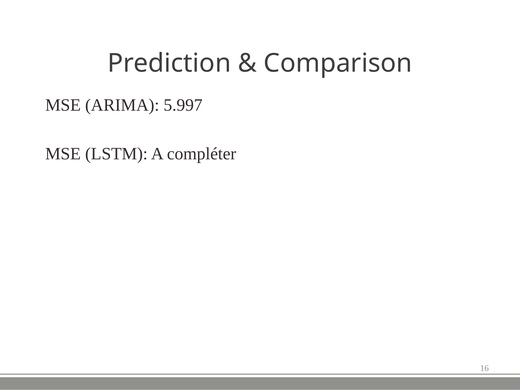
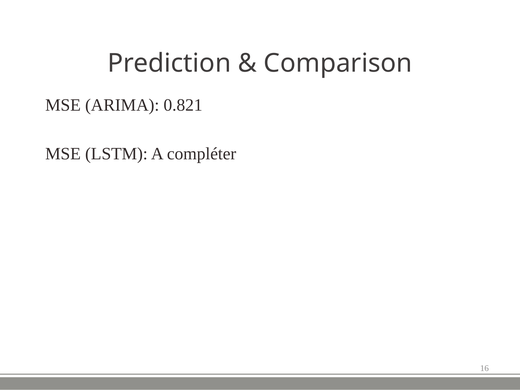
5.997: 5.997 -> 0.821
